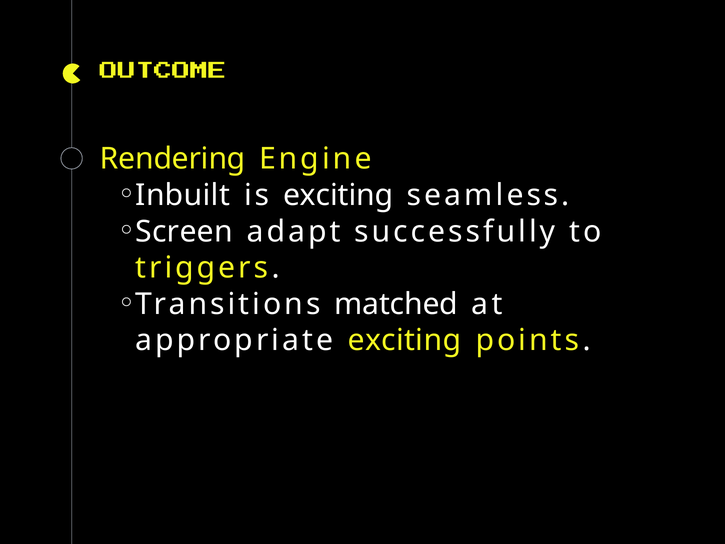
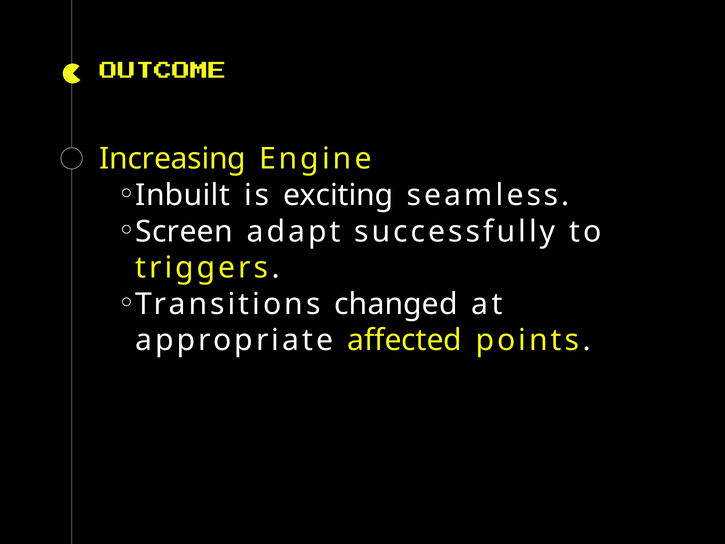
Rendering: Rendering -> Increasing
matched: matched -> changed
appropriate exciting: exciting -> affected
